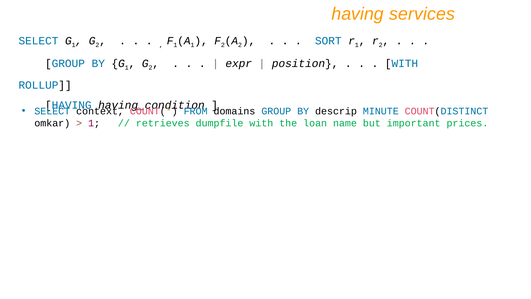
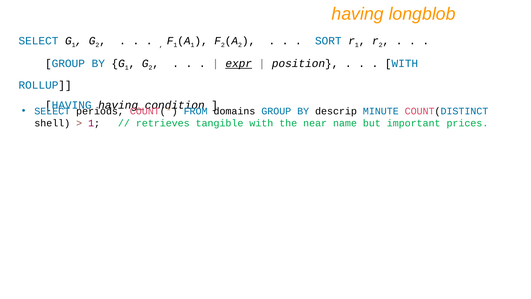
services: services -> longblob
expr underline: none -> present
context: context -> periods
omkar: omkar -> shell
dumpfile: dumpfile -> tangible
loan: loan -> near
